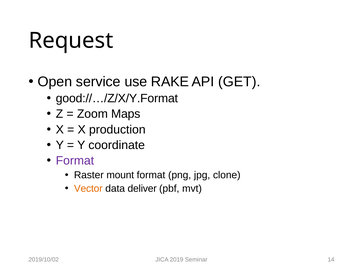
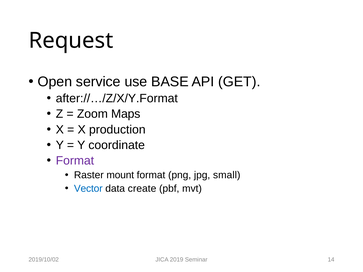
RAKE: RAKE -> BASE
good://…/Z/X/Y.Format: good://…/Z/X/Y.Format -> after://…/Z/X/Y.Format
clone: clone -> small
Vector colour: orange -> blue
deliver: deliver -> create
